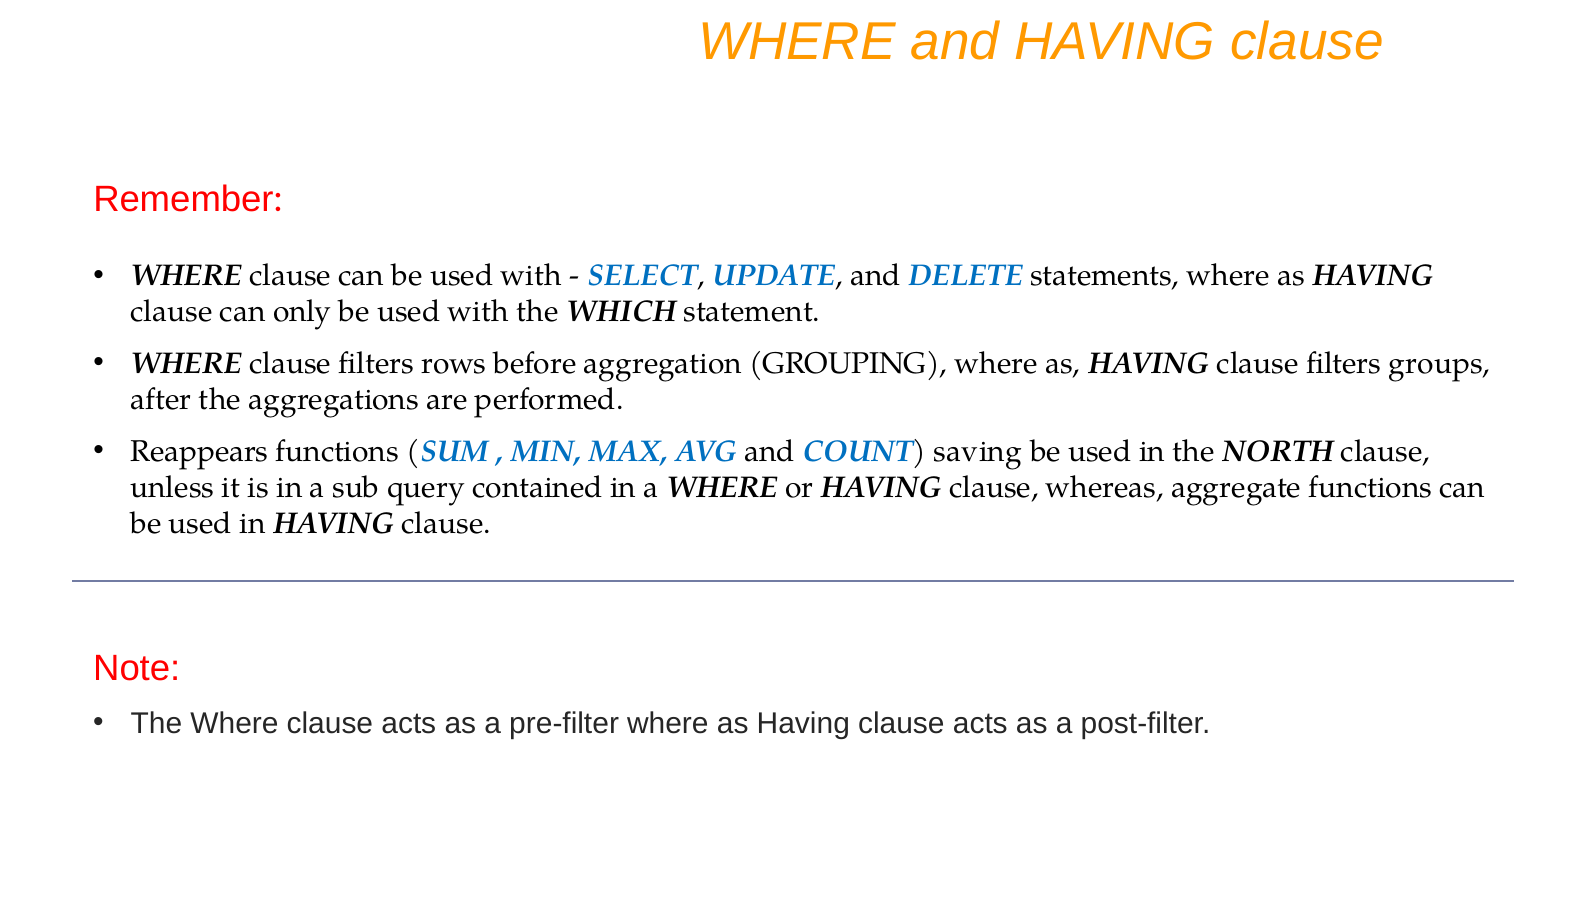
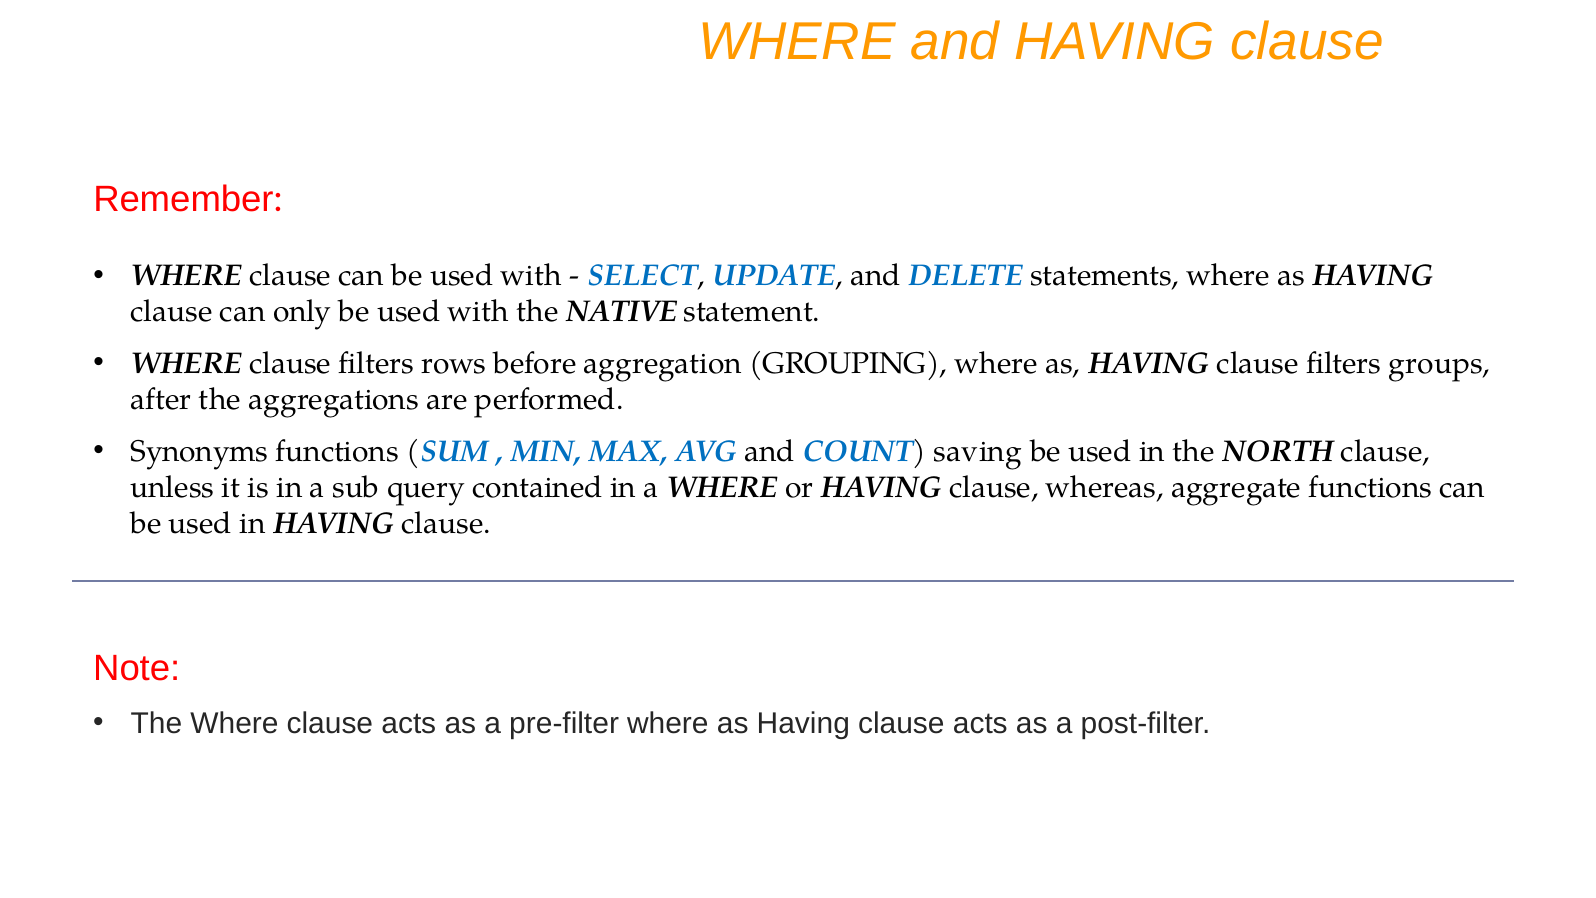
WHICH: WHICH -> NATIVE
Reappears: Reappears -> Synonyms
